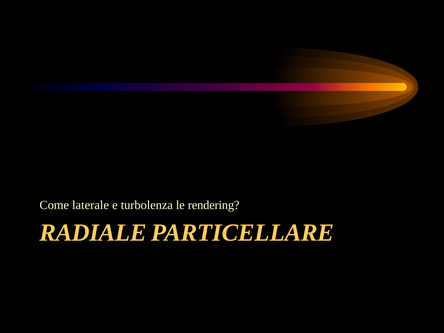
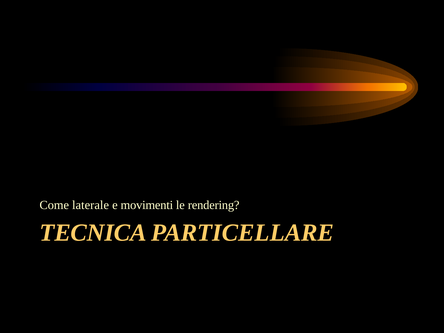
turbolenza: turbolenza -> movimenti
RADIALE: RADIALE -> TECNICA
